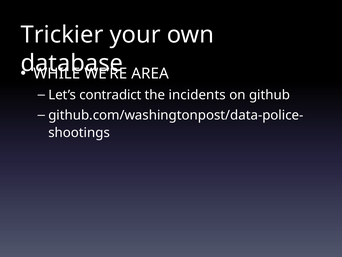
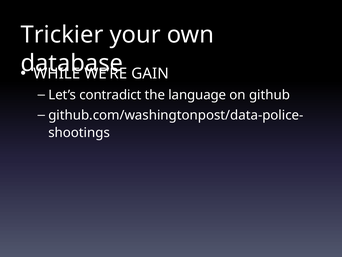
AREA: AREA -> GAIN
incidents: incidents -> language
